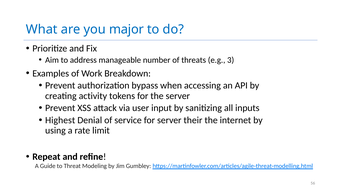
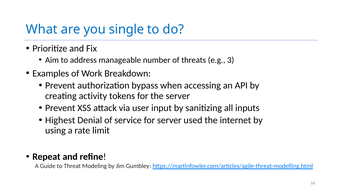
major: major -> single
their: their -> used
